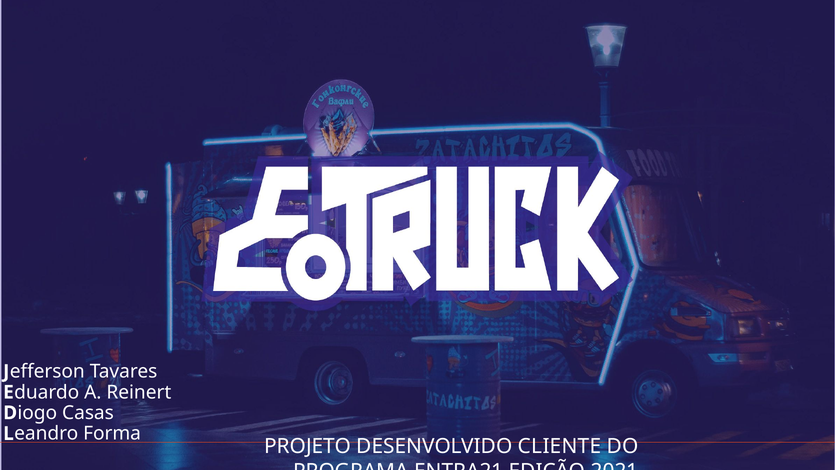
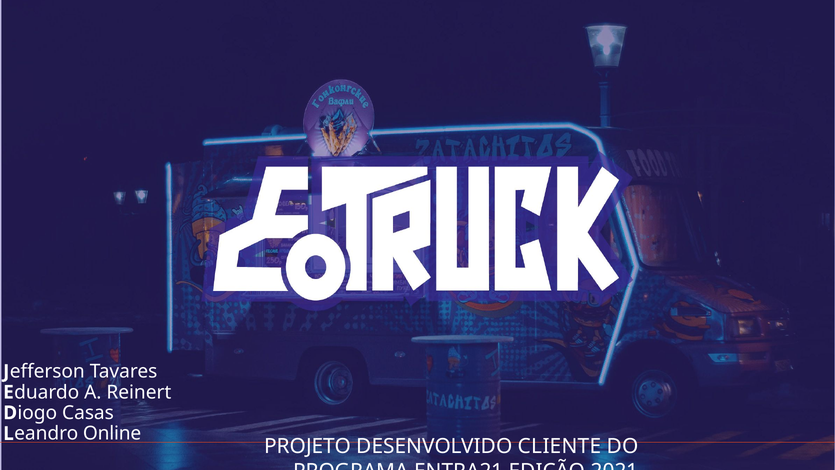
Forma: Forma -> Online
